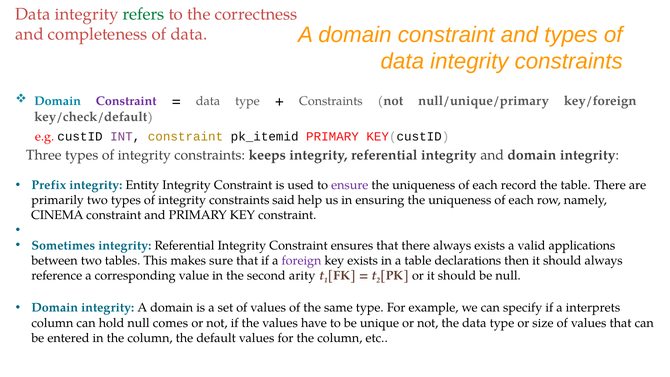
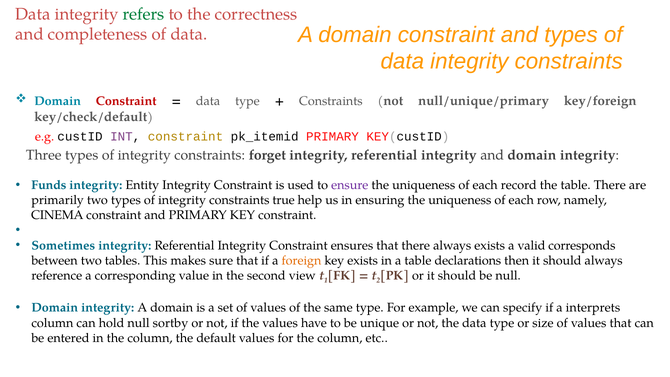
Constraint at (126, 101) colour: purple -> red
keeps: keeps -> forget
Prefix: Prefix -> Funds
said: said -> true
applications: applications -> corresponds
foreign colour: purple -> orange
arity: arity -> view
comes: comes -> sortby
